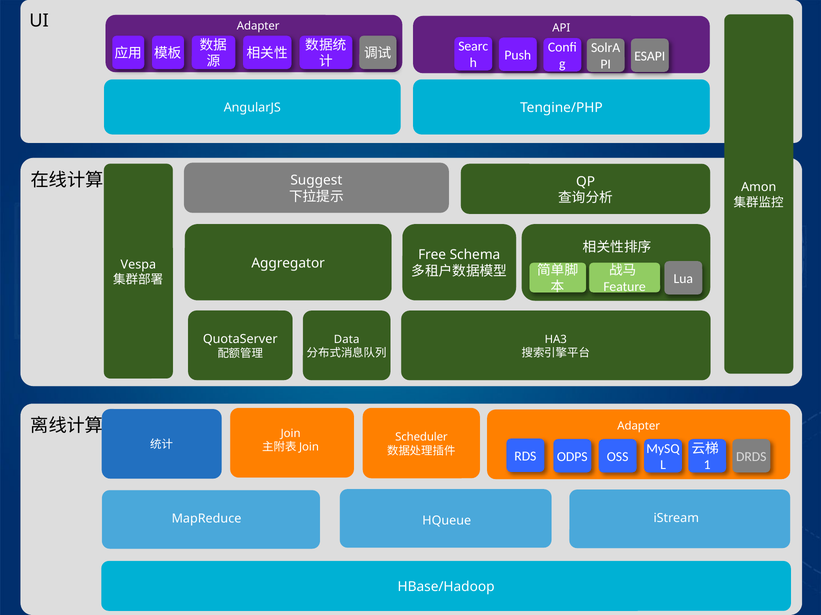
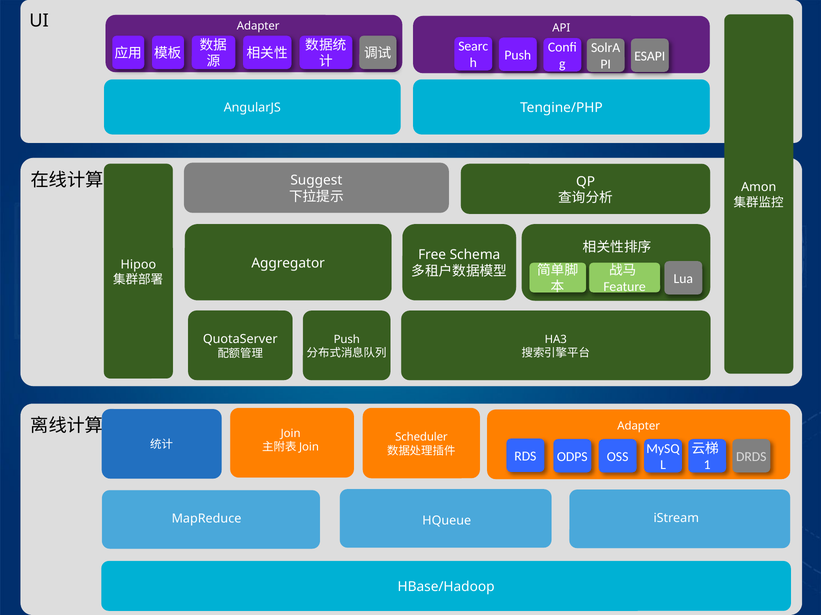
Vespa: Vespa -> Hipoo
Data at (347, 340): Data -> Push
